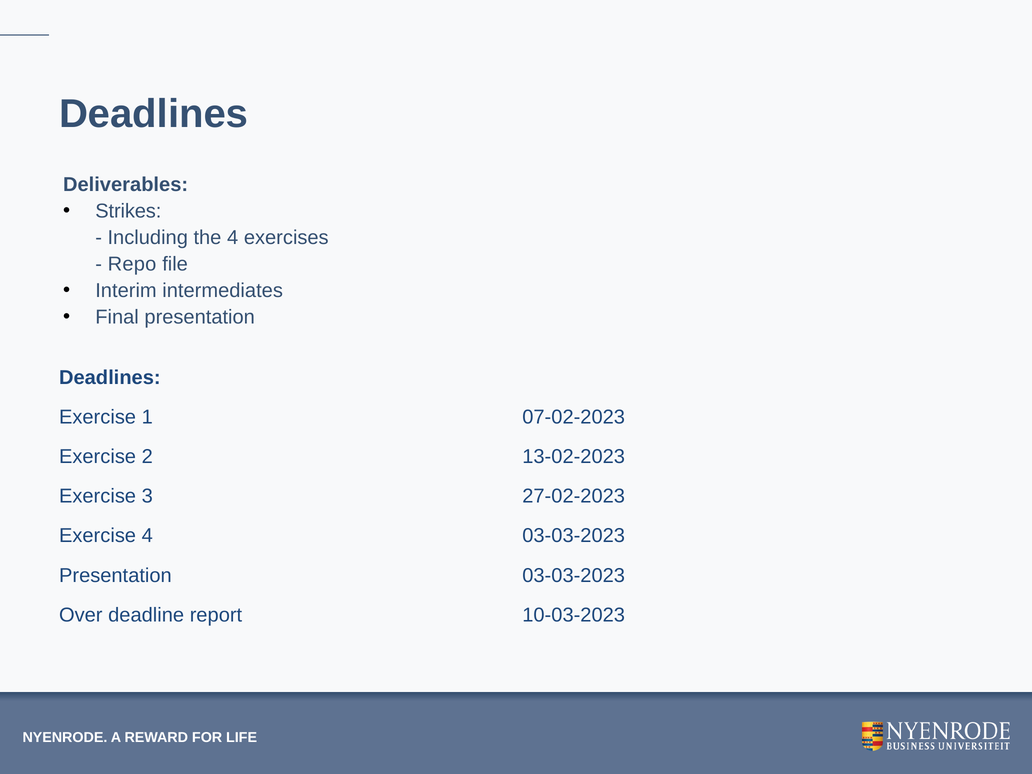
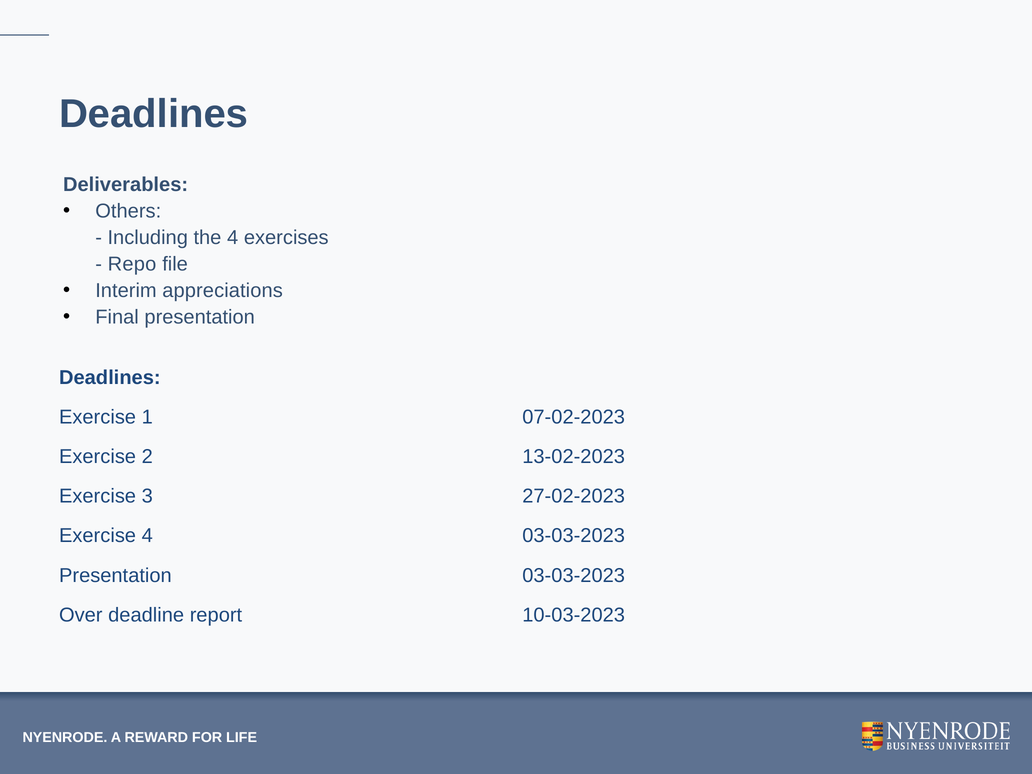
Strikes: Strikes -> Others
intermediates: intermediates -> appreciations
